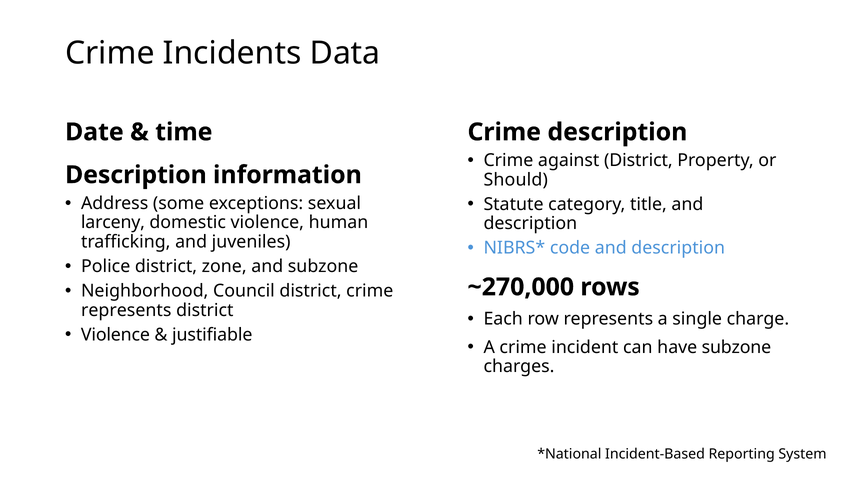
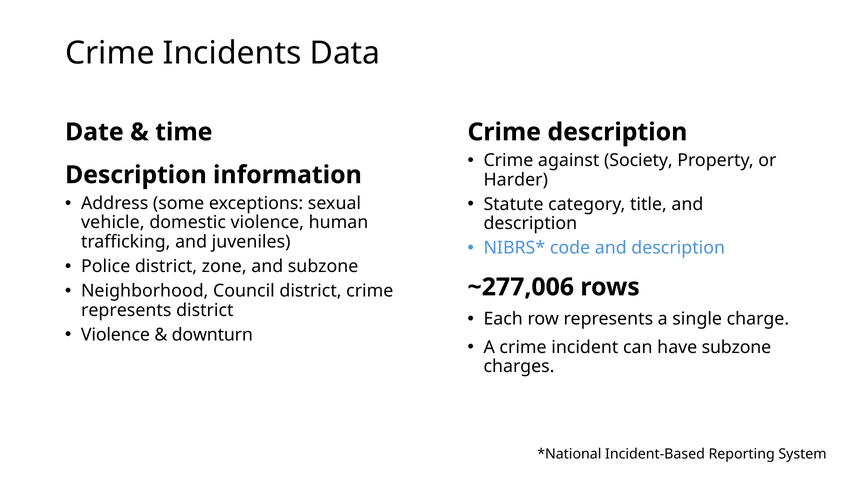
against District: District -> Society
Should: Should -> Harder
larceny: larceny -> vehicle
~270,000: ~270,000 -> ~277,006
justifiable: justifiable -> downturn
